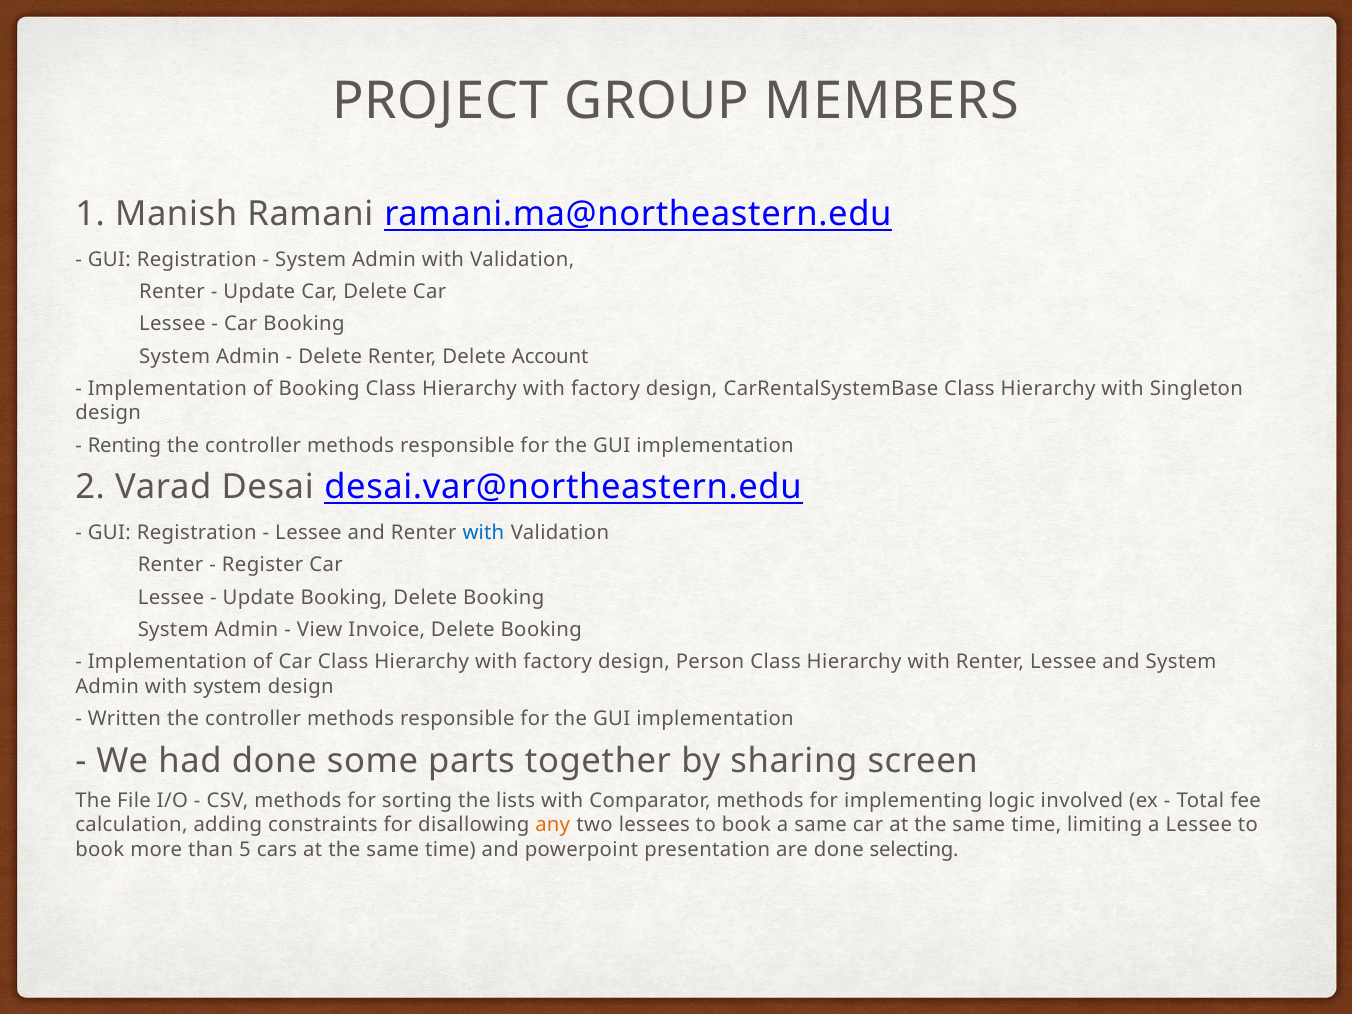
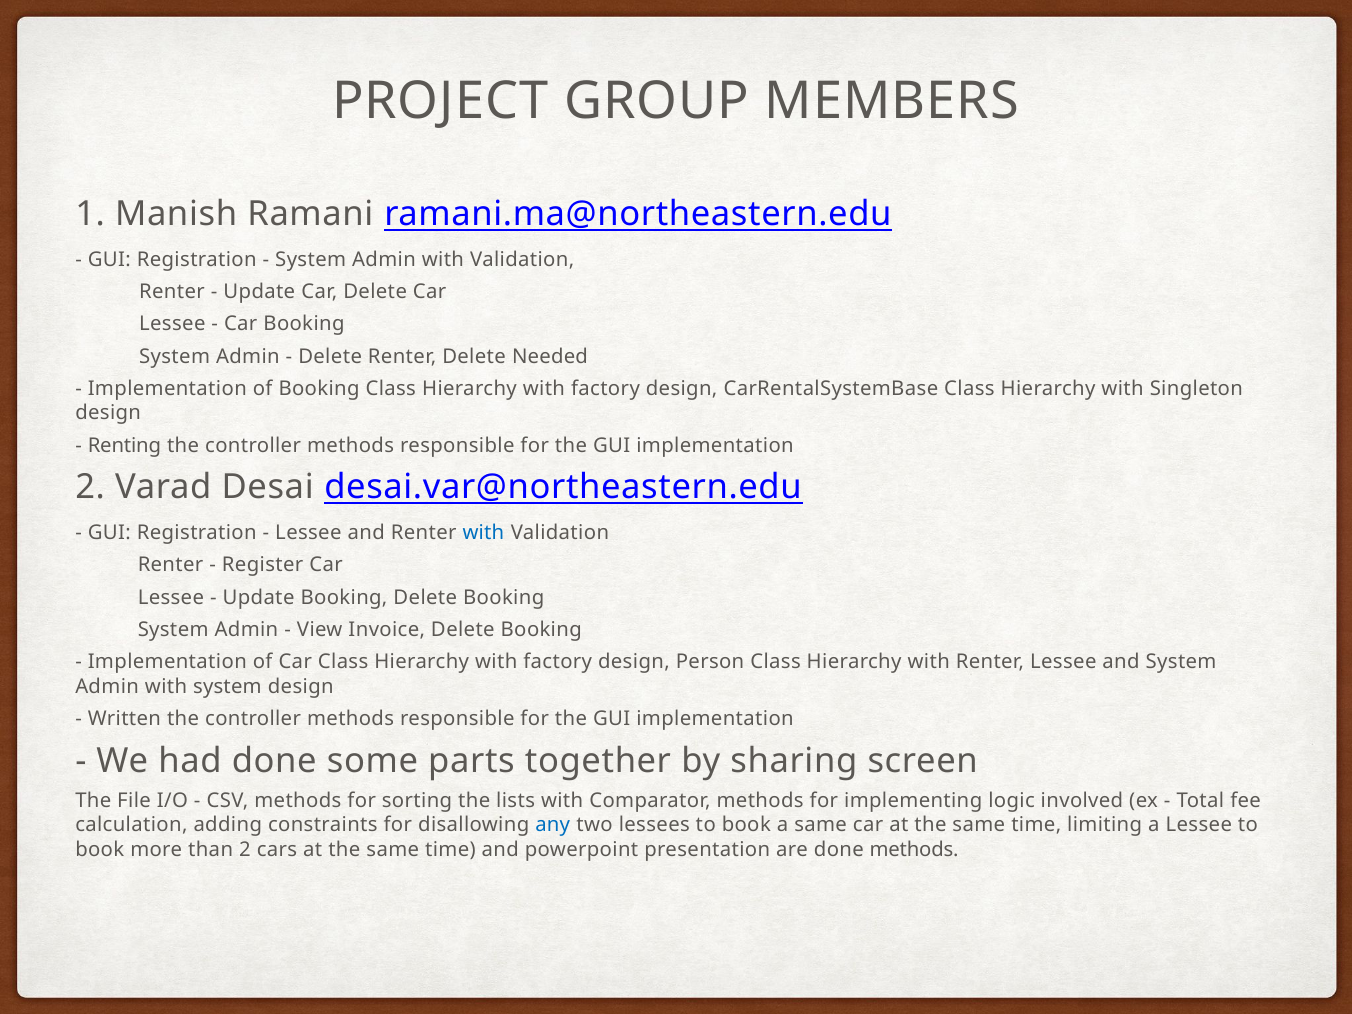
Account: Account -> Needed
any colour: orange -> blue
than 5: 5 -> 2
done selecting: selecting -> methods
